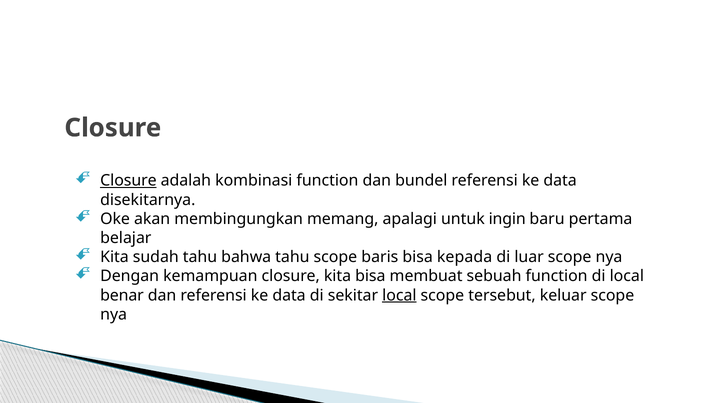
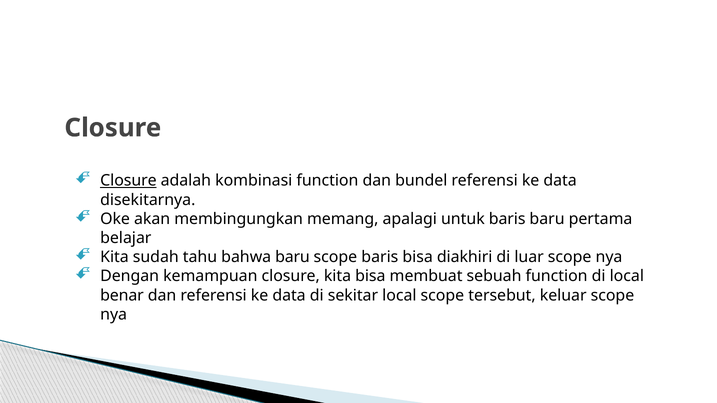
untuk ingin: ingin -> baris
bahwa tahu: tahu -> baru
kepada: kepada -> diakhiri
local at (399, 296) underline: present -> none
